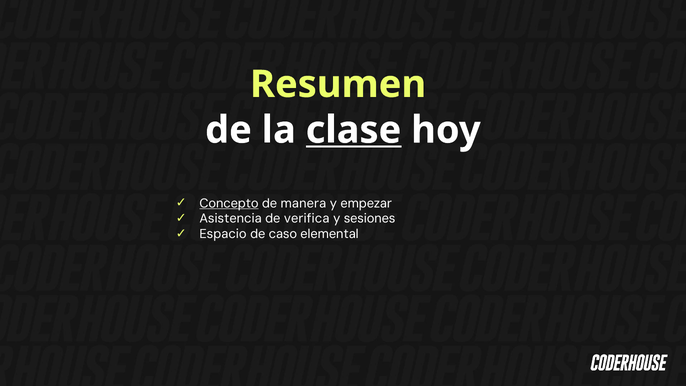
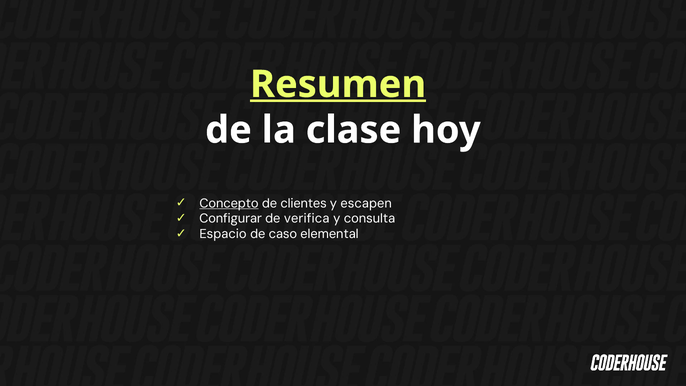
Resumen underline: none -> present
clase underline: present -> none
manera: manera -> clientes
empezar: empezar -> escapen
Asistencia: Asistencia -> Configurar
sesiones: sesiones -> consulta
